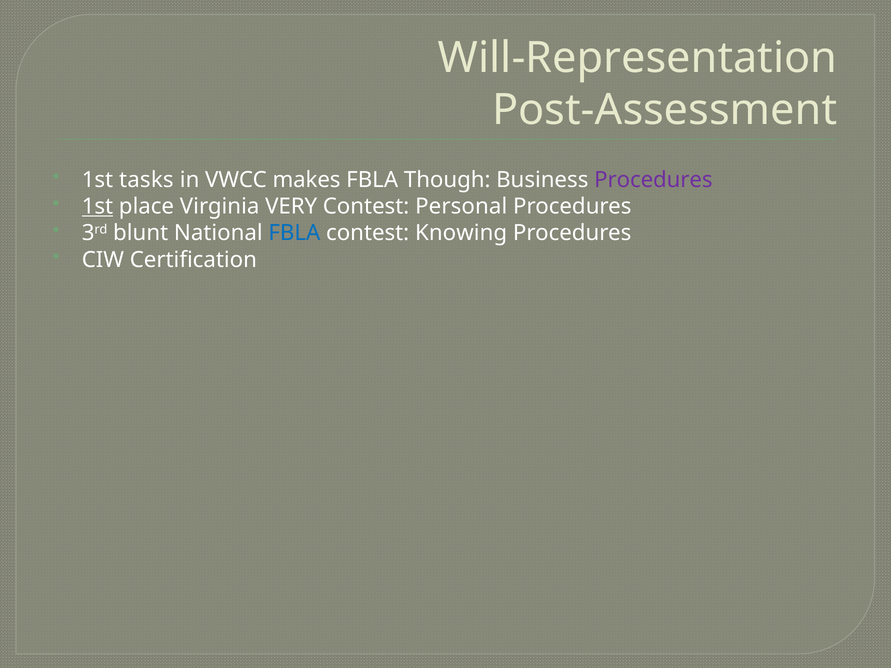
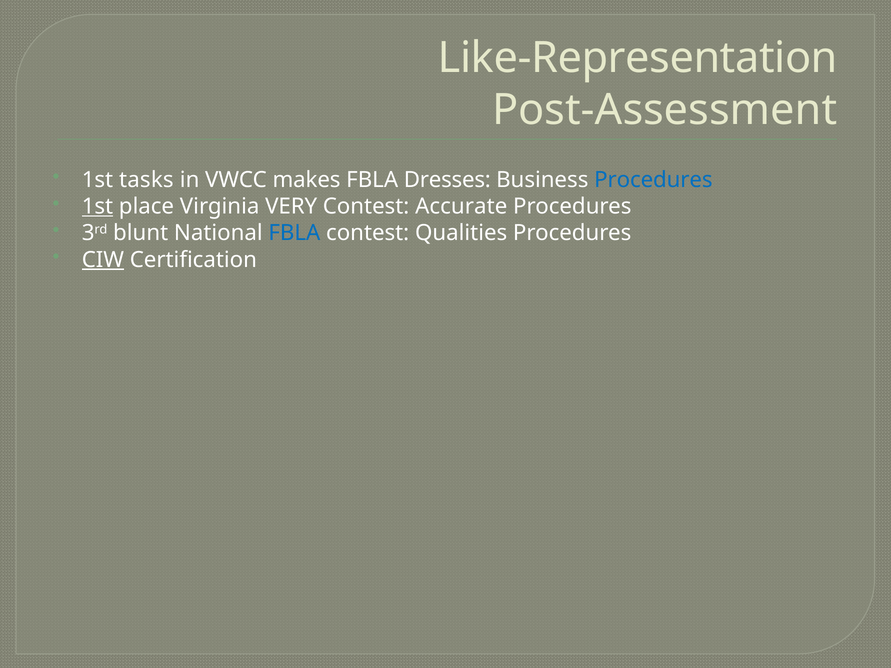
Will-Representation: Will-Representation -> Like-Representation
Though: Though -> Dresses
Procedures at (653, 180) colour: purple -> blue
Personal: Personal -> Accurate
Knowing: Knowing -> Qualities
CIW underline: none -> present
